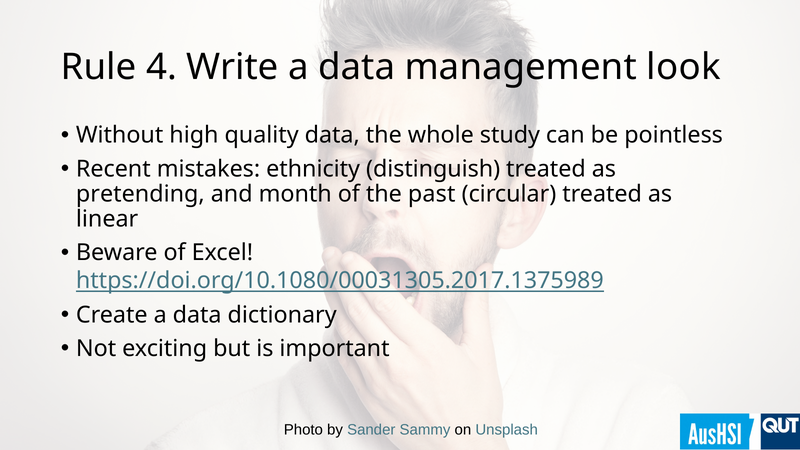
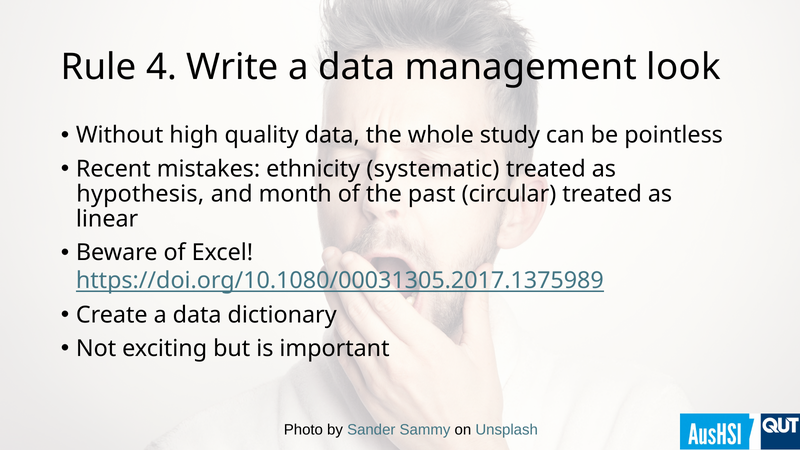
distinguish: distinguish -> systematic
pretending: pretending -> hypothesis
